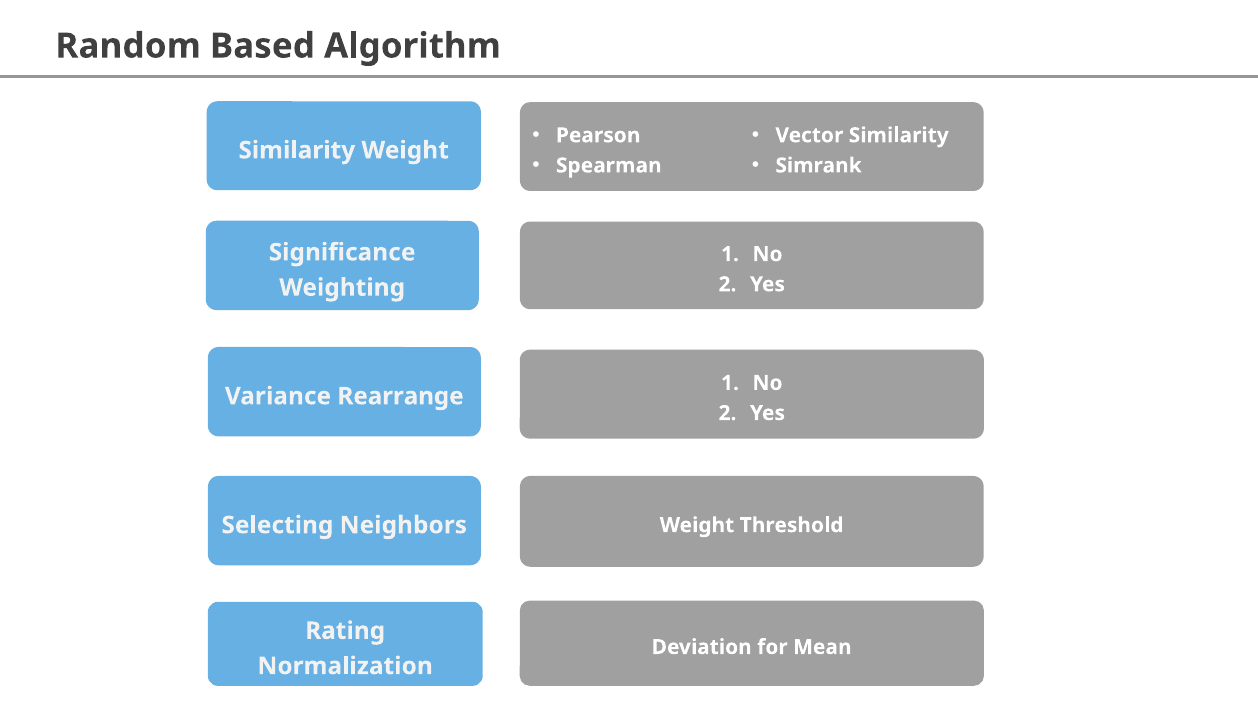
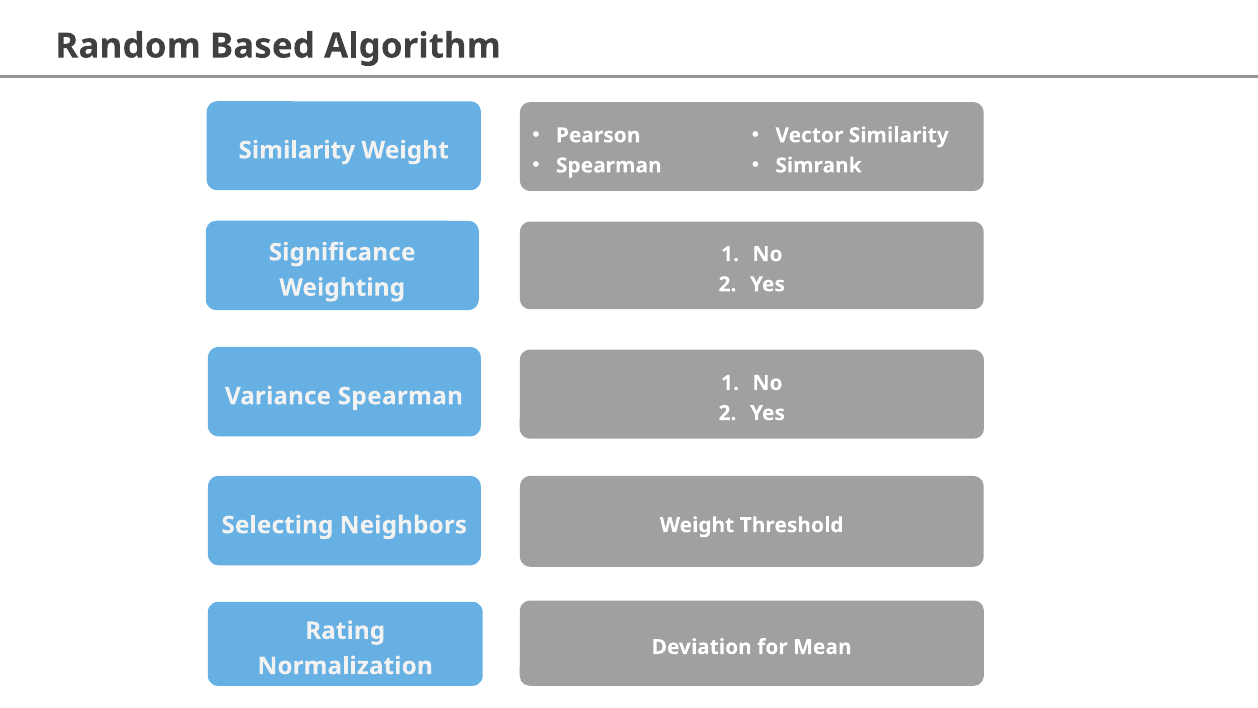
Variance Rearrange: Rearrange -> Spearman
